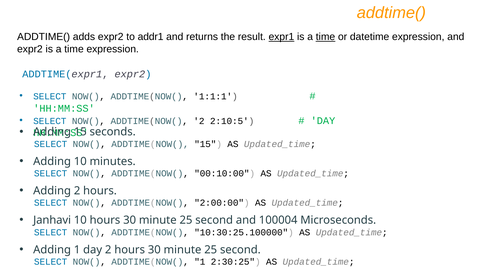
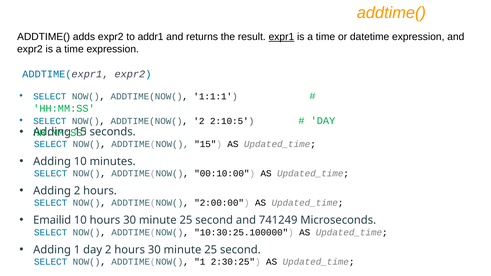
time at (325, 37) underline: present -> none
Janhavi: Janhavi -> Emailid
100004: 100004 -> 741249
